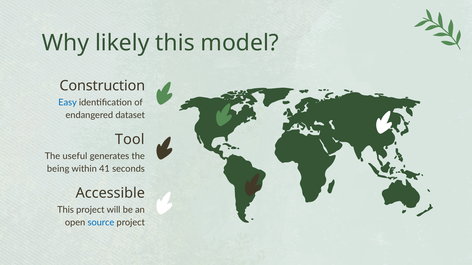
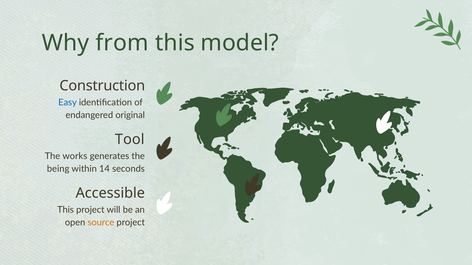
likely: likely -> from
dataset: dataset -> original
useful: useful -> works
41: 41 -> 14
source colour: blue -> orange
